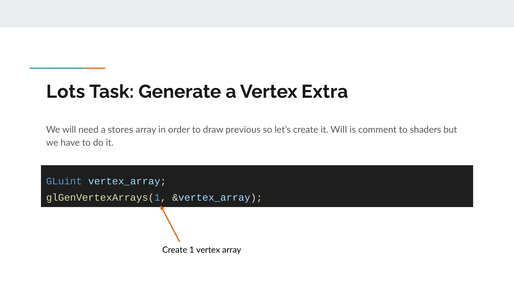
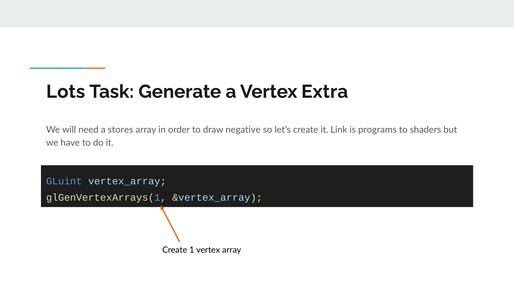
previous: previous -> negative
it Will: Will -> Link
comment: comment -> programs
